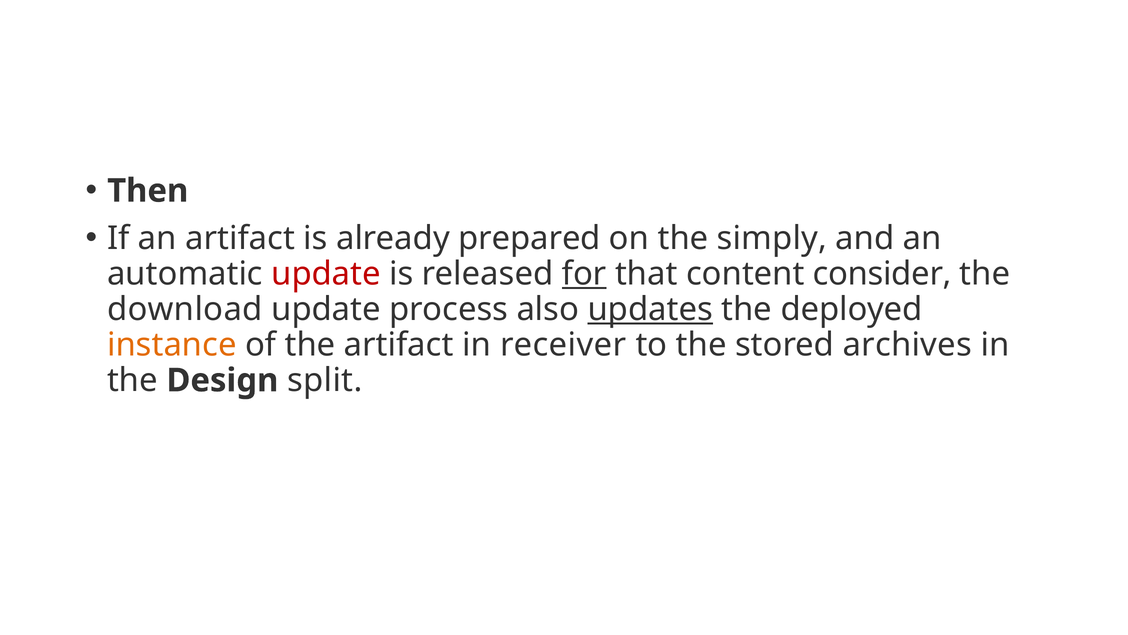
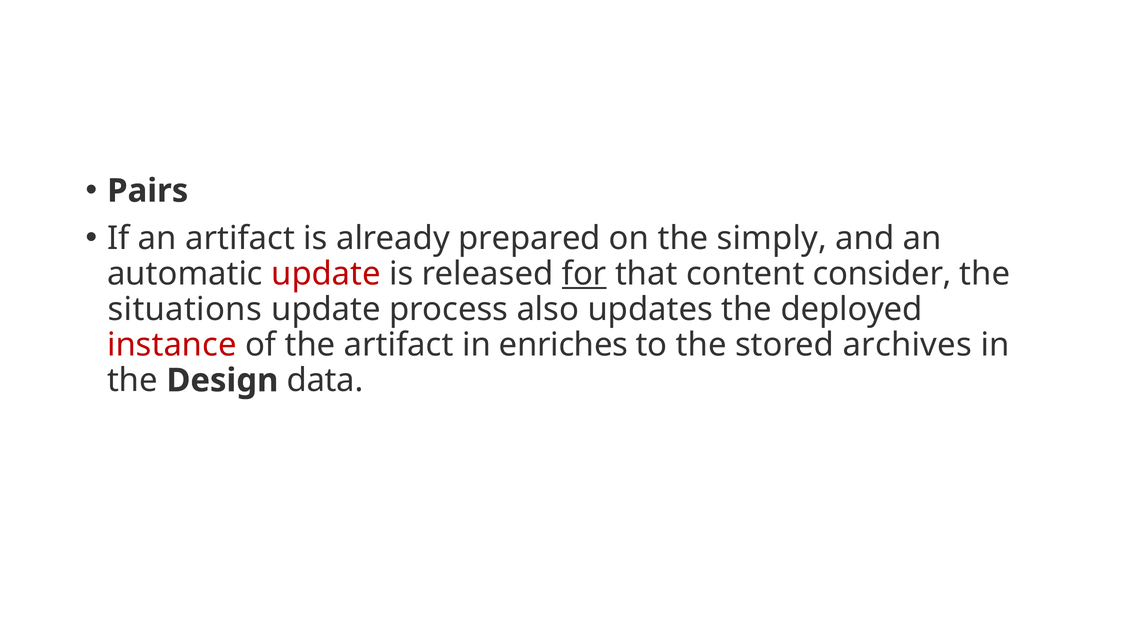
Then: Then -> Pairs
download: download -> situations
updates underline: present -> none
instance colour: orange -> red
receiver: receiver -> enriches
split: split -> data
